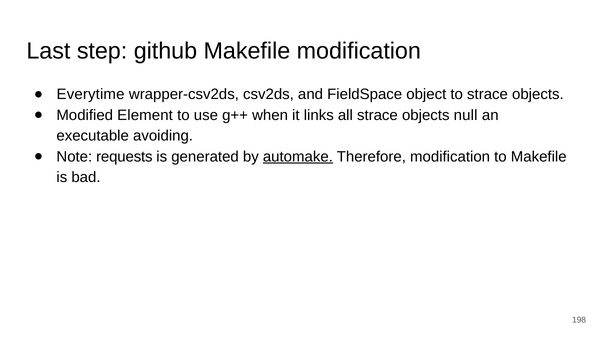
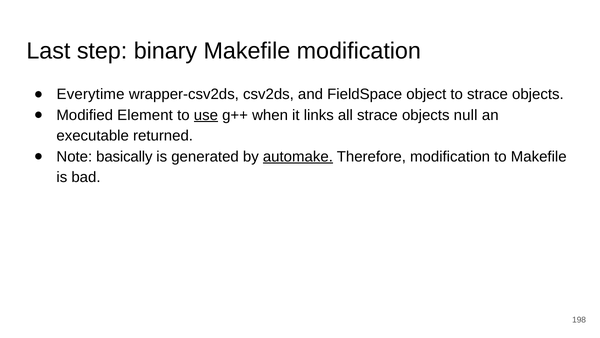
github: github -> binary
use underline: none -> present
avoiding: avoiding -> returned
requests: requests -> basically
